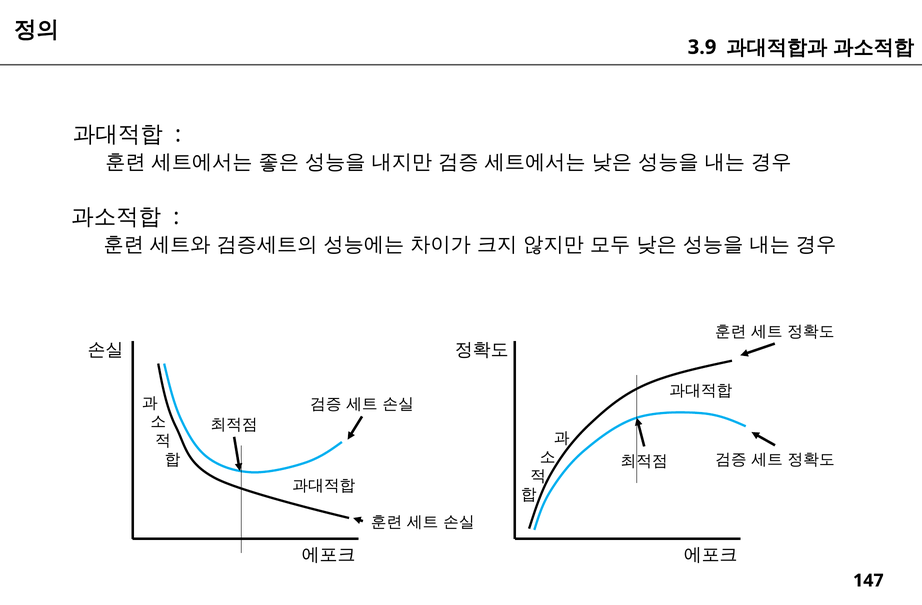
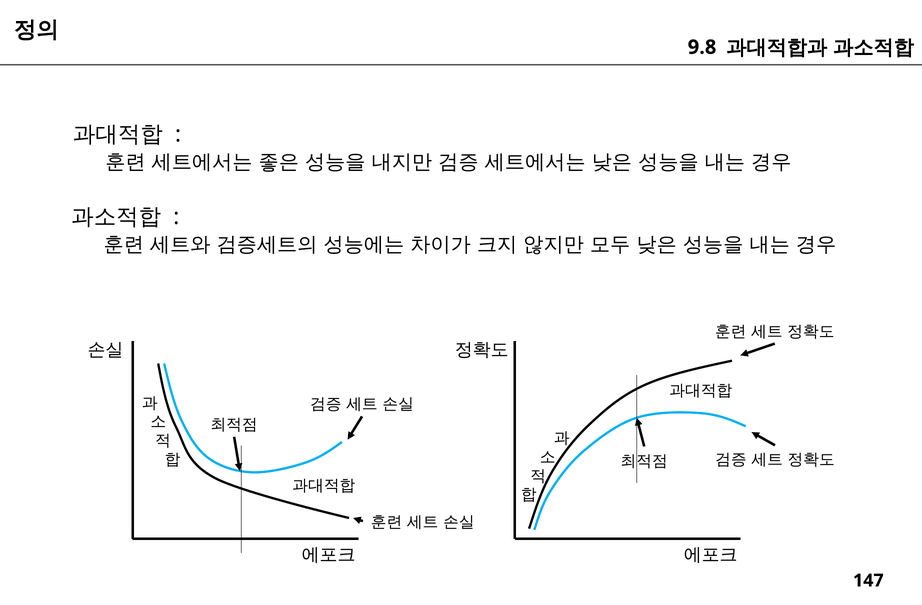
3.9: 3.9 -> 9.8
